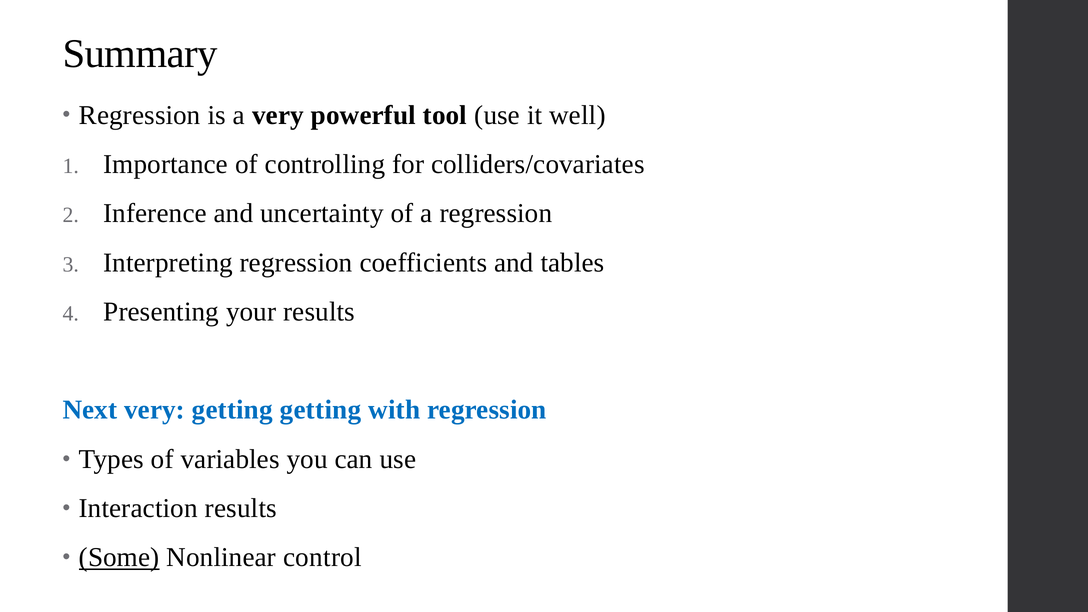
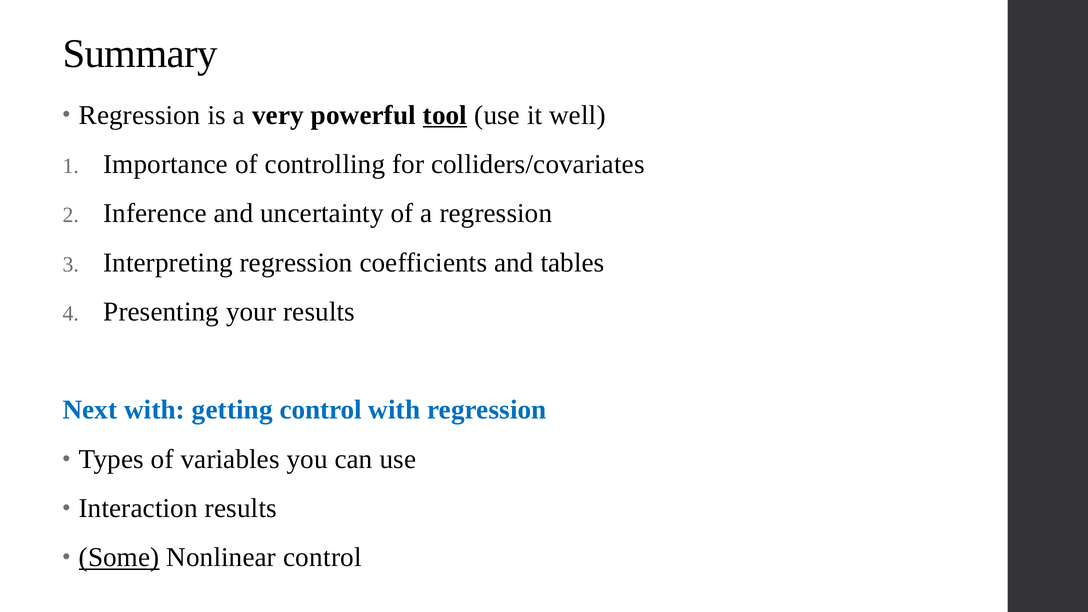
tool underline: none -> present
Next very: very -> with
getting getting: getting -> control
